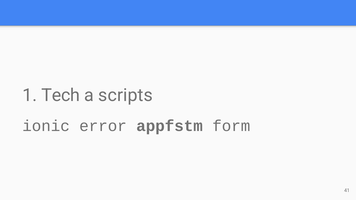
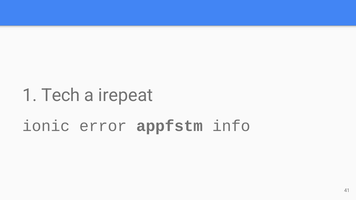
scripts: scripts -> irepeat
form: form -> info
